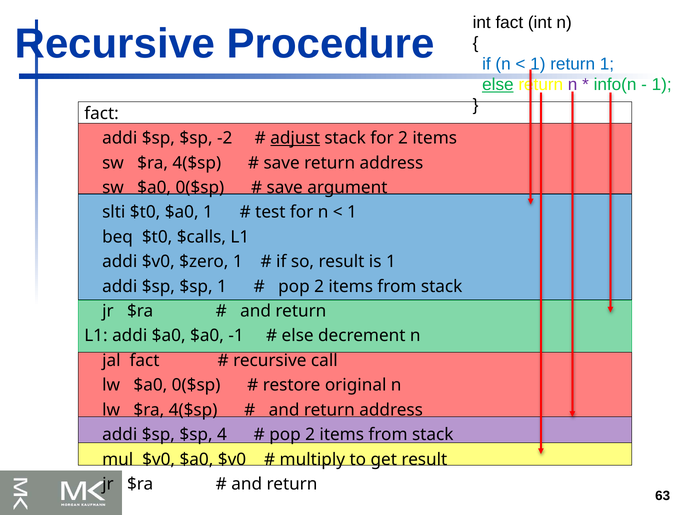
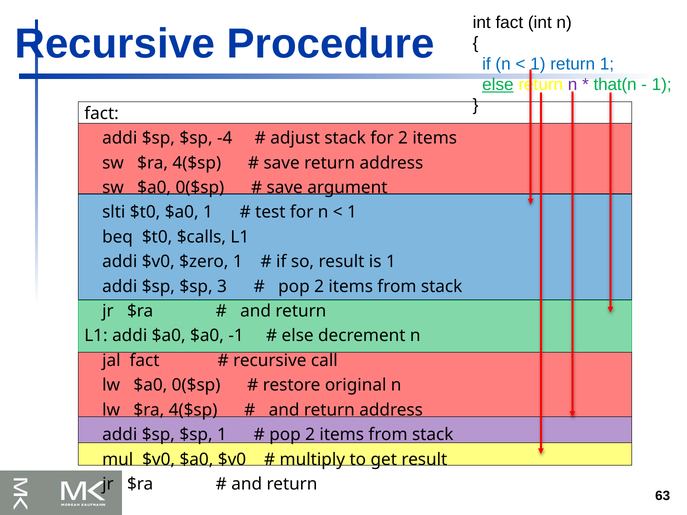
info(n: info(n -> that(n
-2: -2 -> -4
adjust underline: present -> none
$sp 1: 1 -> 3
$sp 4: 4 -> 1
